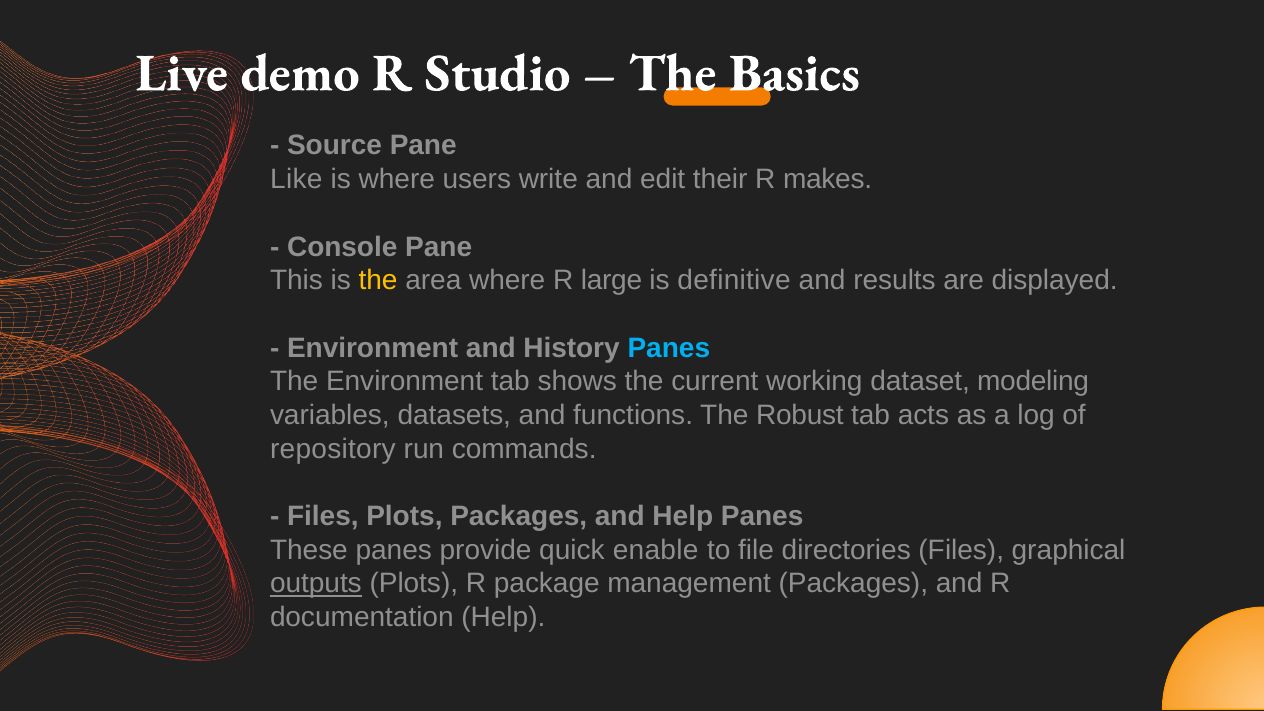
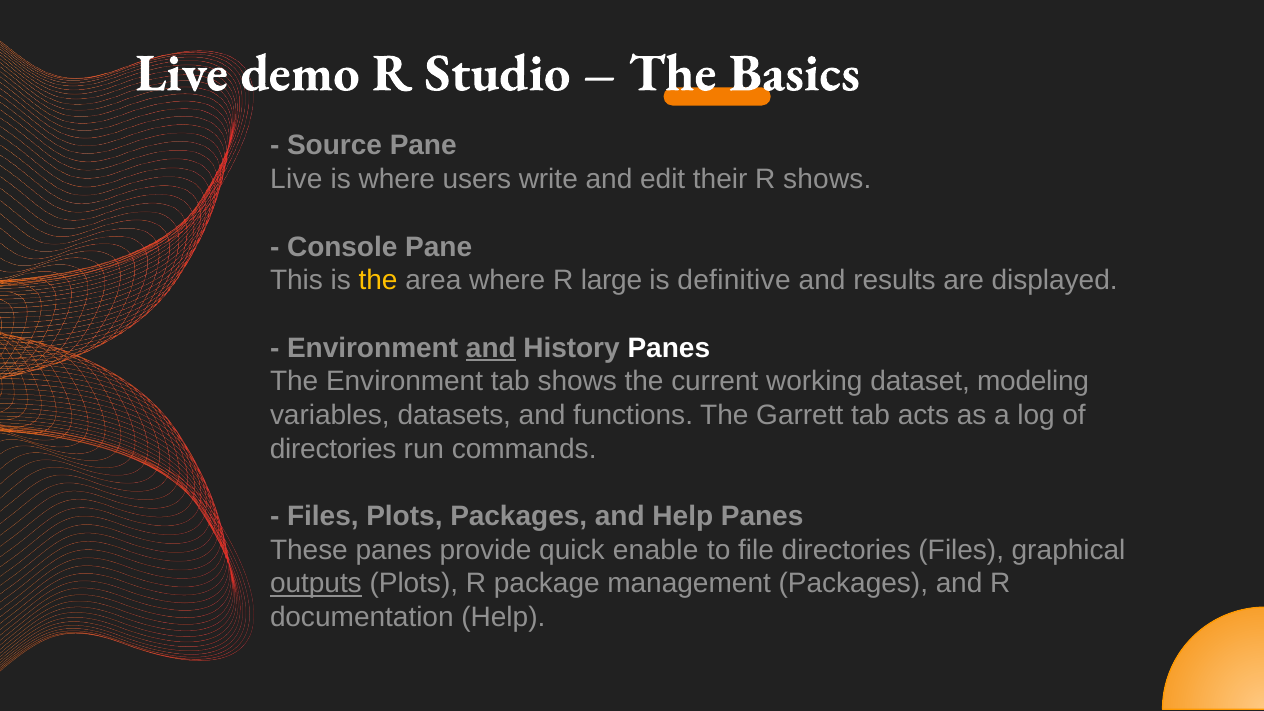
Like at (296, 179): Like -> Live
R makes: makes -> shows
and at (491, 348) underline: none -> present
Panes at (669, 348) colour: light blue -> white
Robust: Robust -> Garrett
repository at (333, 449): repository -> directories
